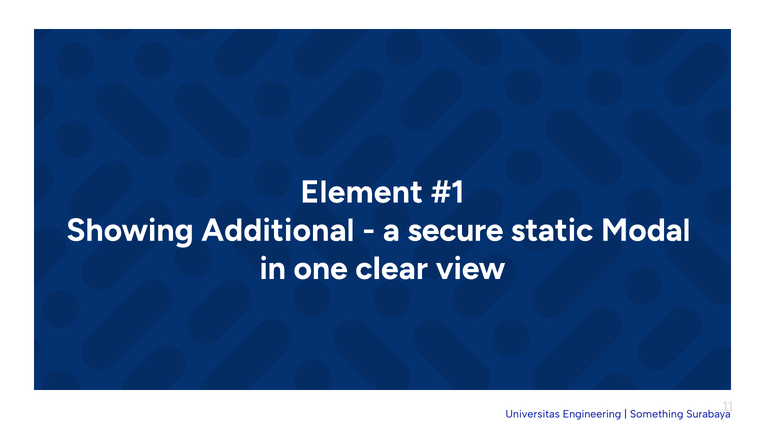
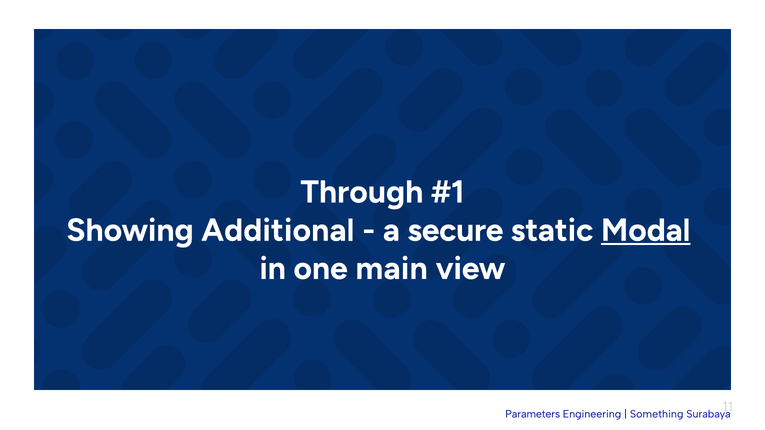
Element: Element -> Through
Modal underline: none -> present
clear: clear -> main
Universitas: Universitas -> Parameters
